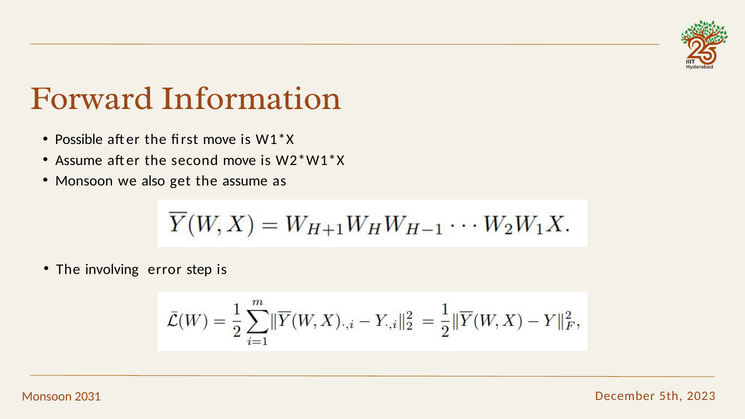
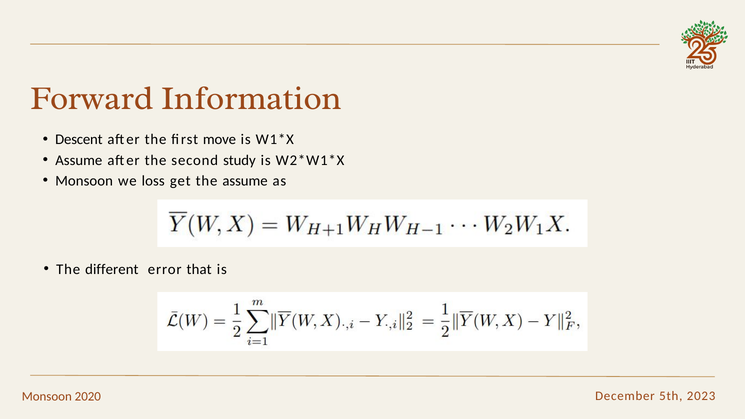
Possible: Possible -> Descent
second move: move -> study
also: also -> loss
involving: involving -> different
step: step -> that
2031: 2031 -> 2020
